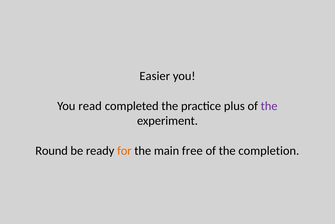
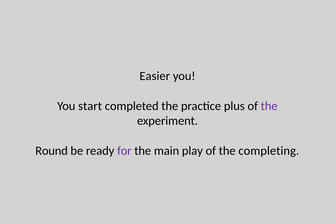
read: read -> start
for colour: orange -> purple
free: free -> play
completion: completion -> completing
